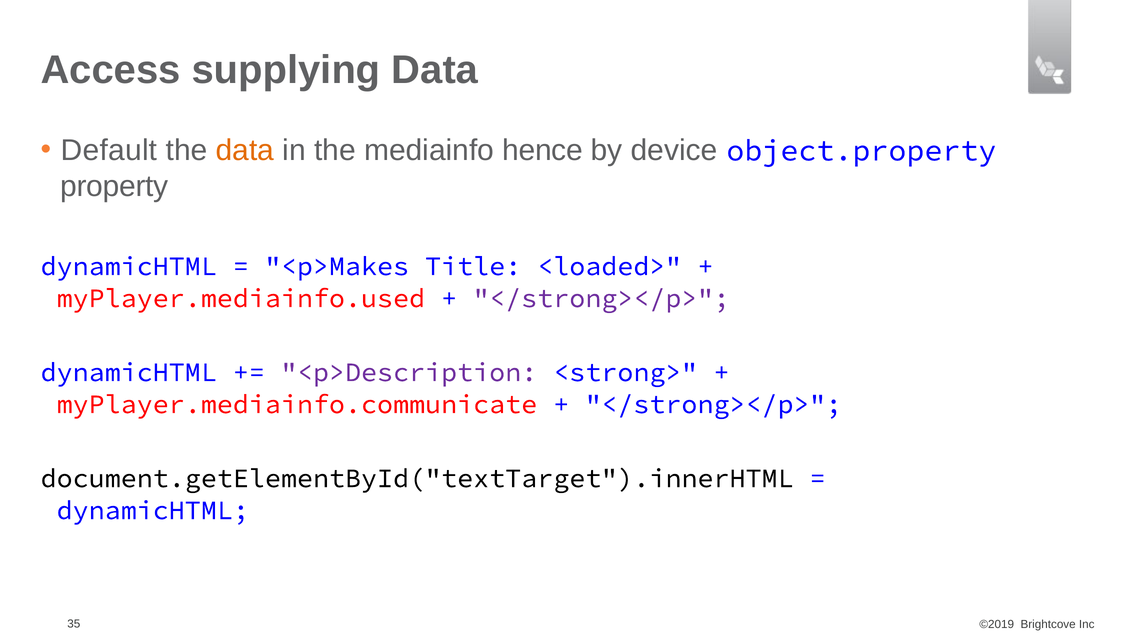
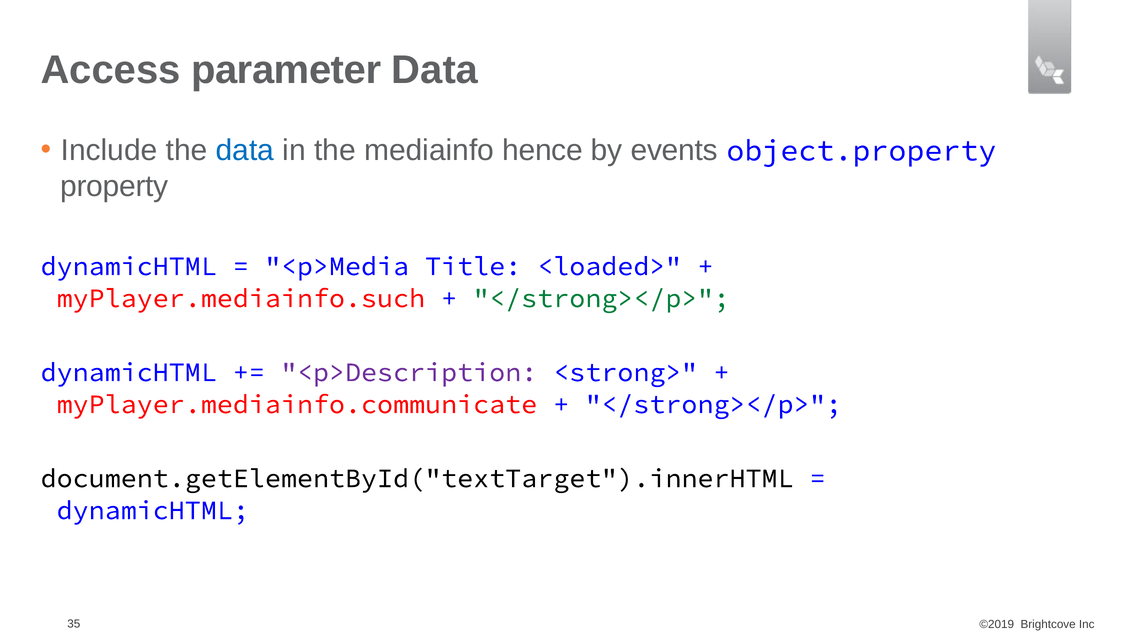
supplying: supplying -> parameter
Default: Default -> Include
data at (245, 151) colour: orange -> blue
device: device -> events
<p>Makes: <p>Makes -> <p>Media
myPlayer.mediainfo.used: myPlayer.mediainfo.used -> myPlayer.mediainfo.such
</strong></p> at (601, 298) colour: purple -> green
